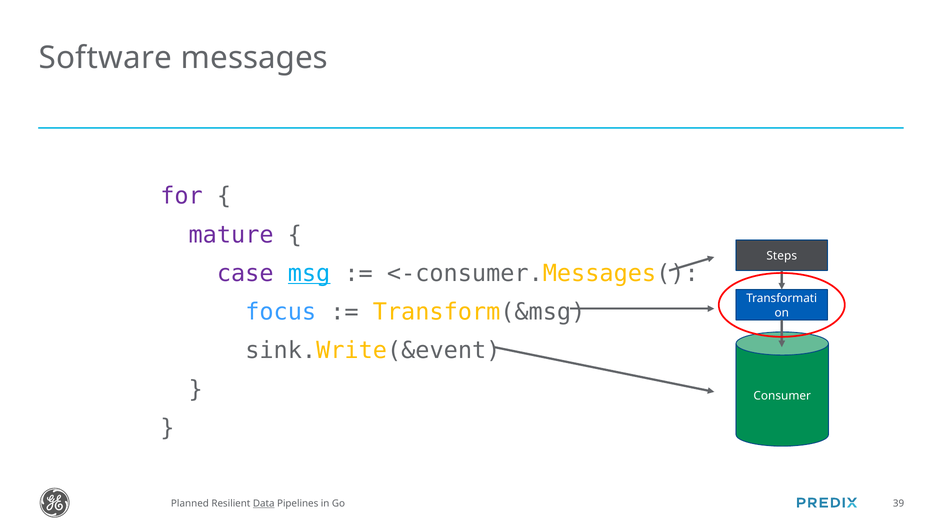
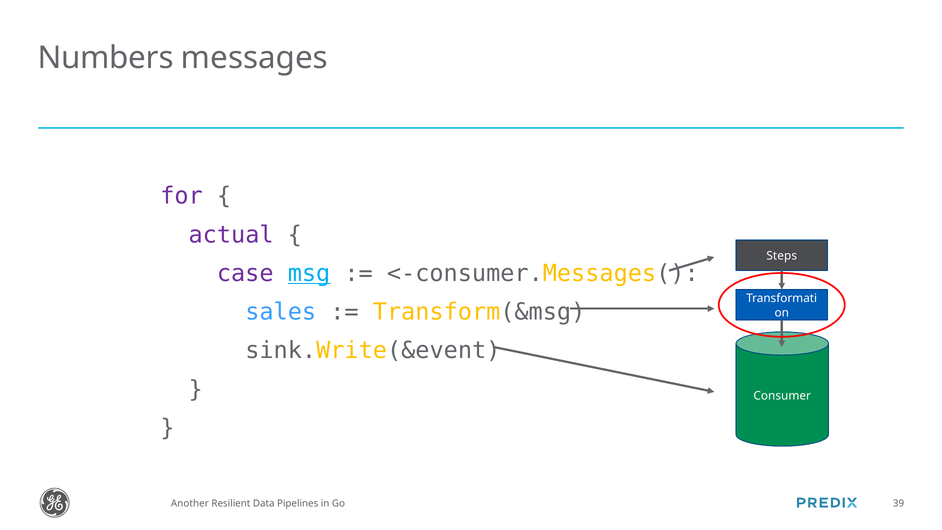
Software: Software -> Numbers
mature: mature -> actual
focus: focus -> sales
Planned: Planned -> Another
Data underline: present -> none
